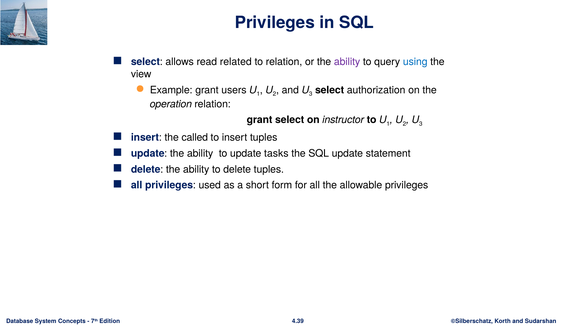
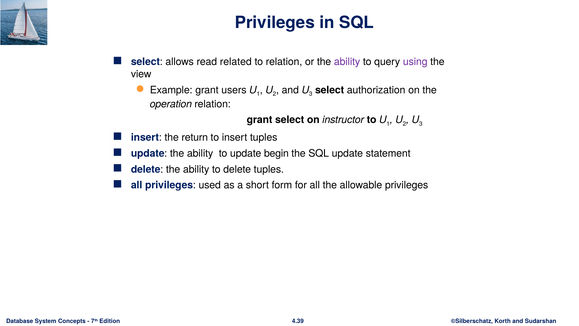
using colour: blue -> purple
called: called -> return
tasks: tasks -> begin
